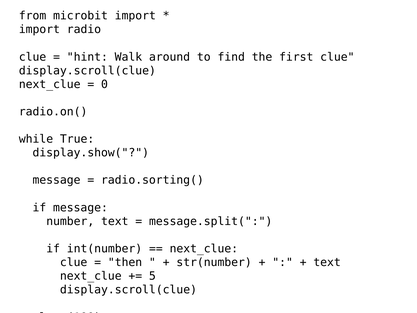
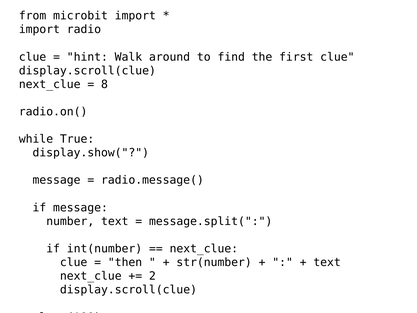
0: 0 -> 8
radio.sorting(: radio.sorting( -> radio.message(
5: 5 -> 2
